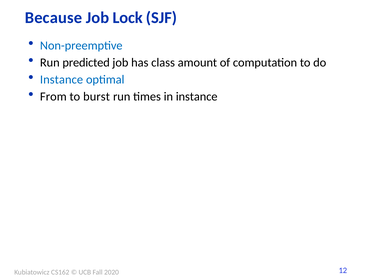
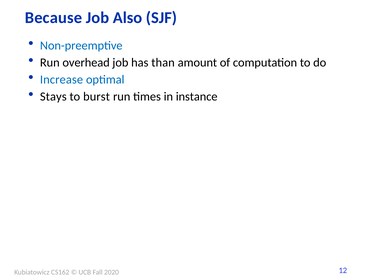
Lock: Lock -> Also
predicted: predicted -> overhead
class: class -> than
Instance at (62, 80): Instance -> Increase
From: From -> Stays
